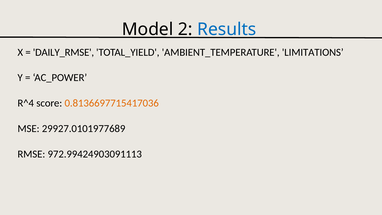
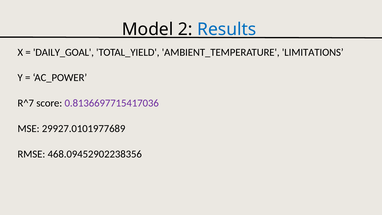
DAILY_RMSE: DAILY_RMSE -> DAILY_GOAL
R^4: R^4 -> R^7
0.8136697715417036 colour: orange -> purple
972.99424903091113: 972.99424903091113 -> 468.09452902238356
